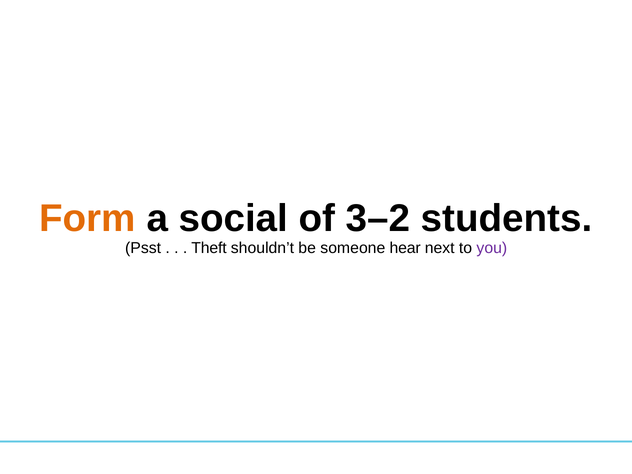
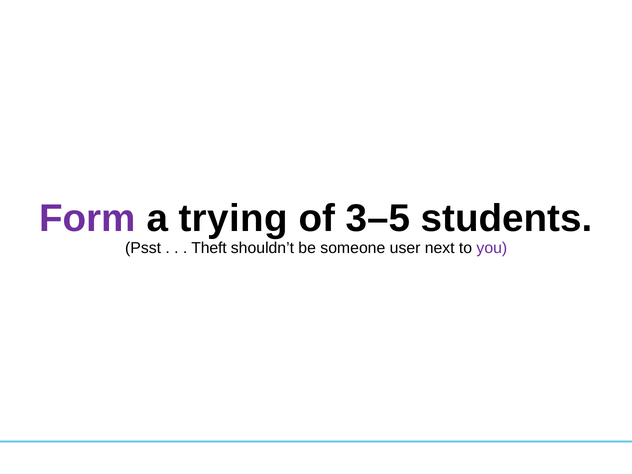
Form colour: orange -> purple
social: social -> trying
3–2: 3–2 -> 3–5
hear: hear -> user
